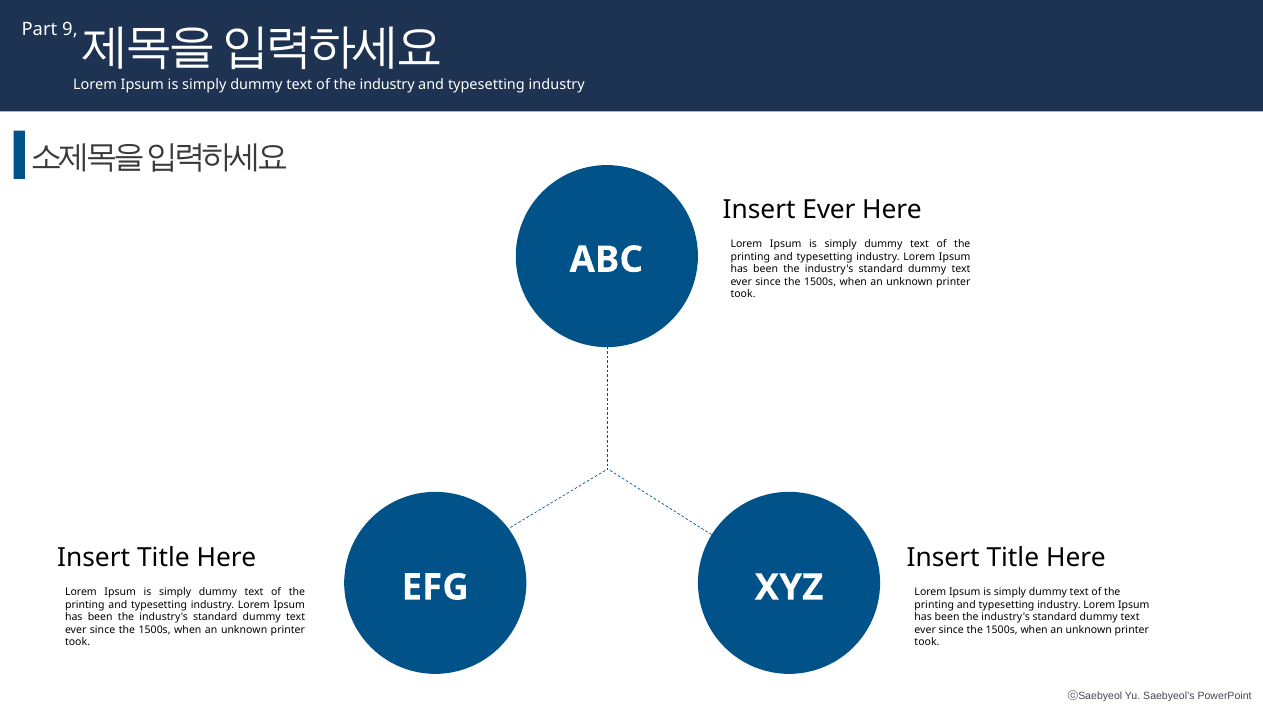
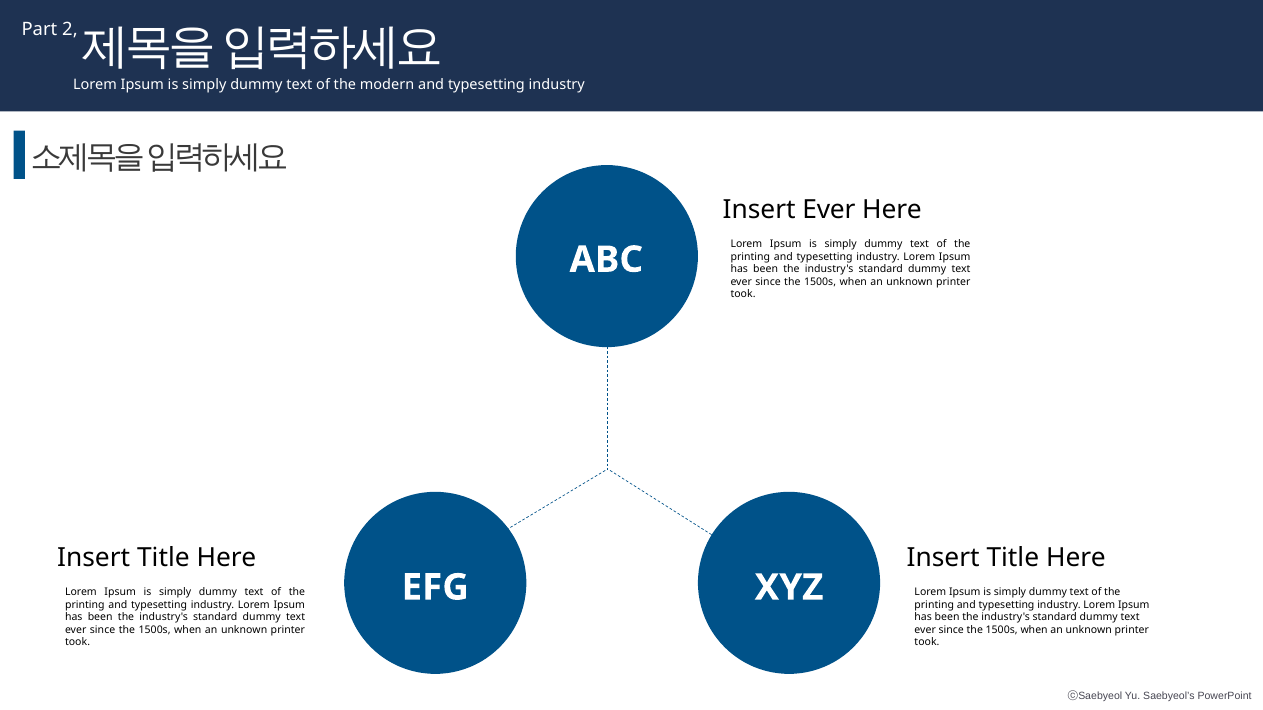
9: 9 -> 2
the industry: industry -> modern
